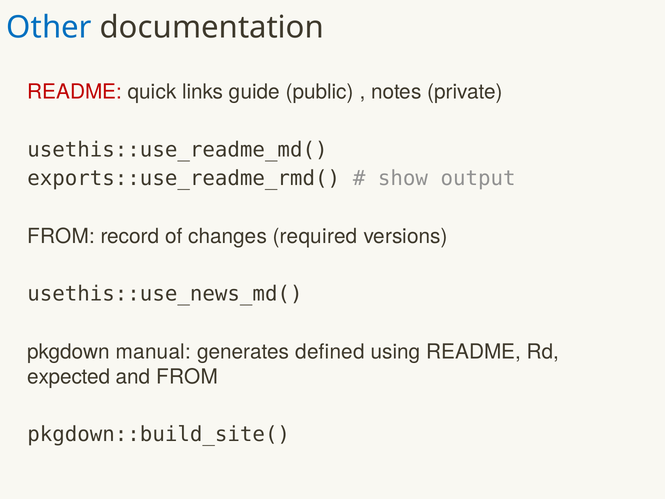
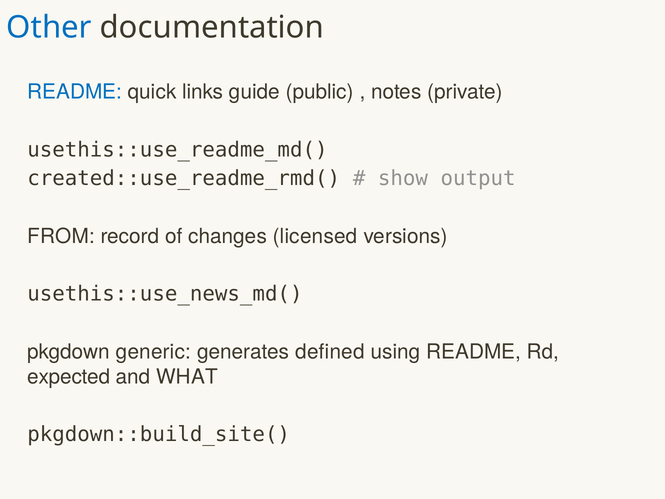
README at (75, 92) colour: red -> blue
exports::use_readme_rmd(: exports::use_readme_rmd( -> created::use_readme_rmd(
required: required -> licensed
manual: manual -> generic
and FROM: FROM -> WHAT
